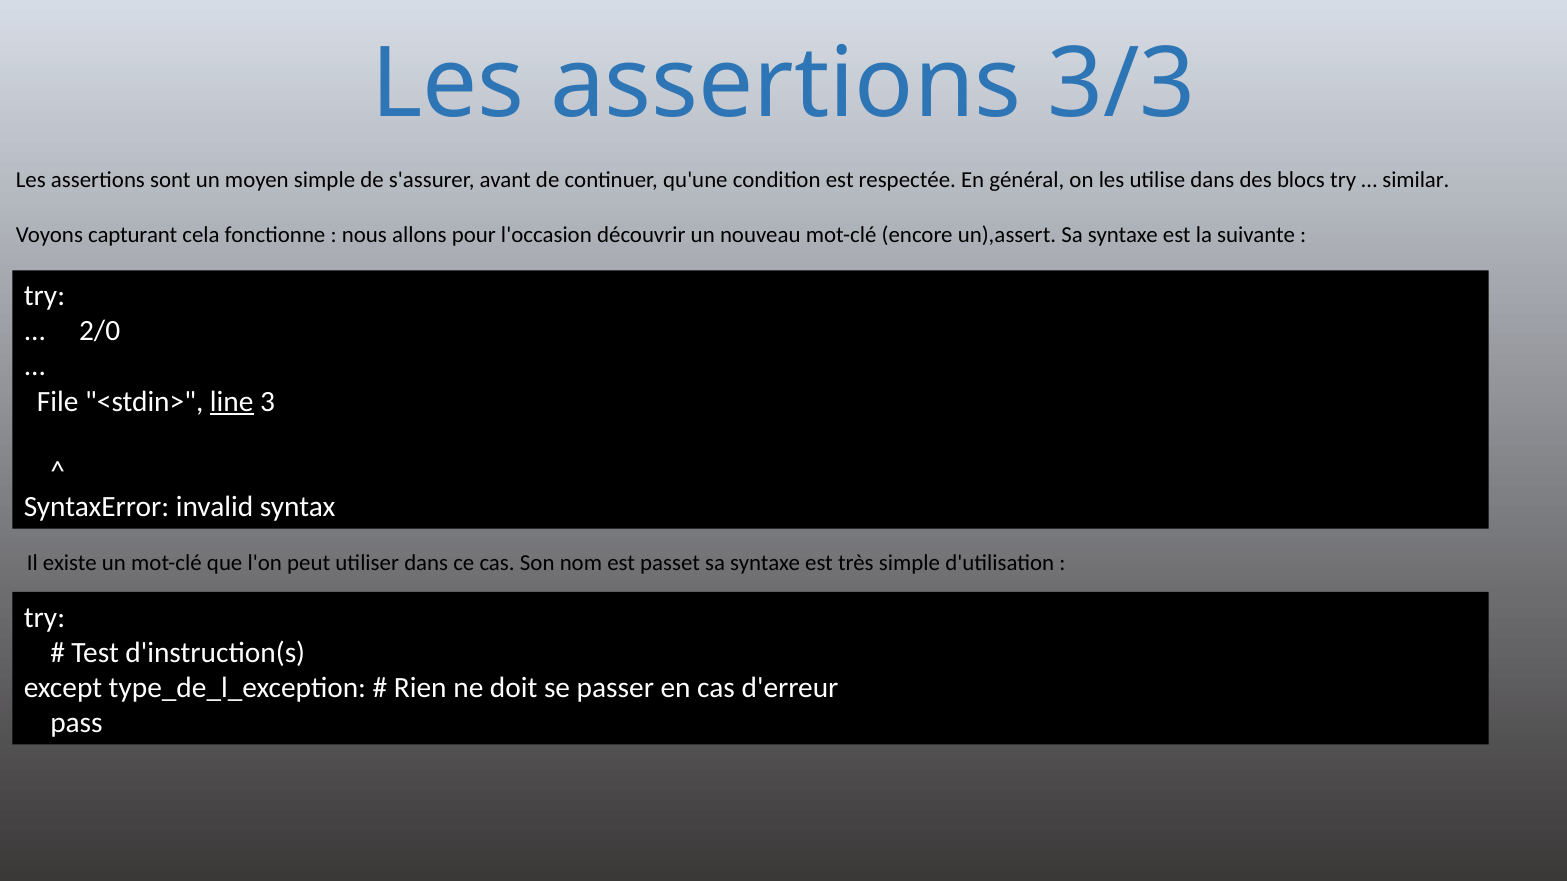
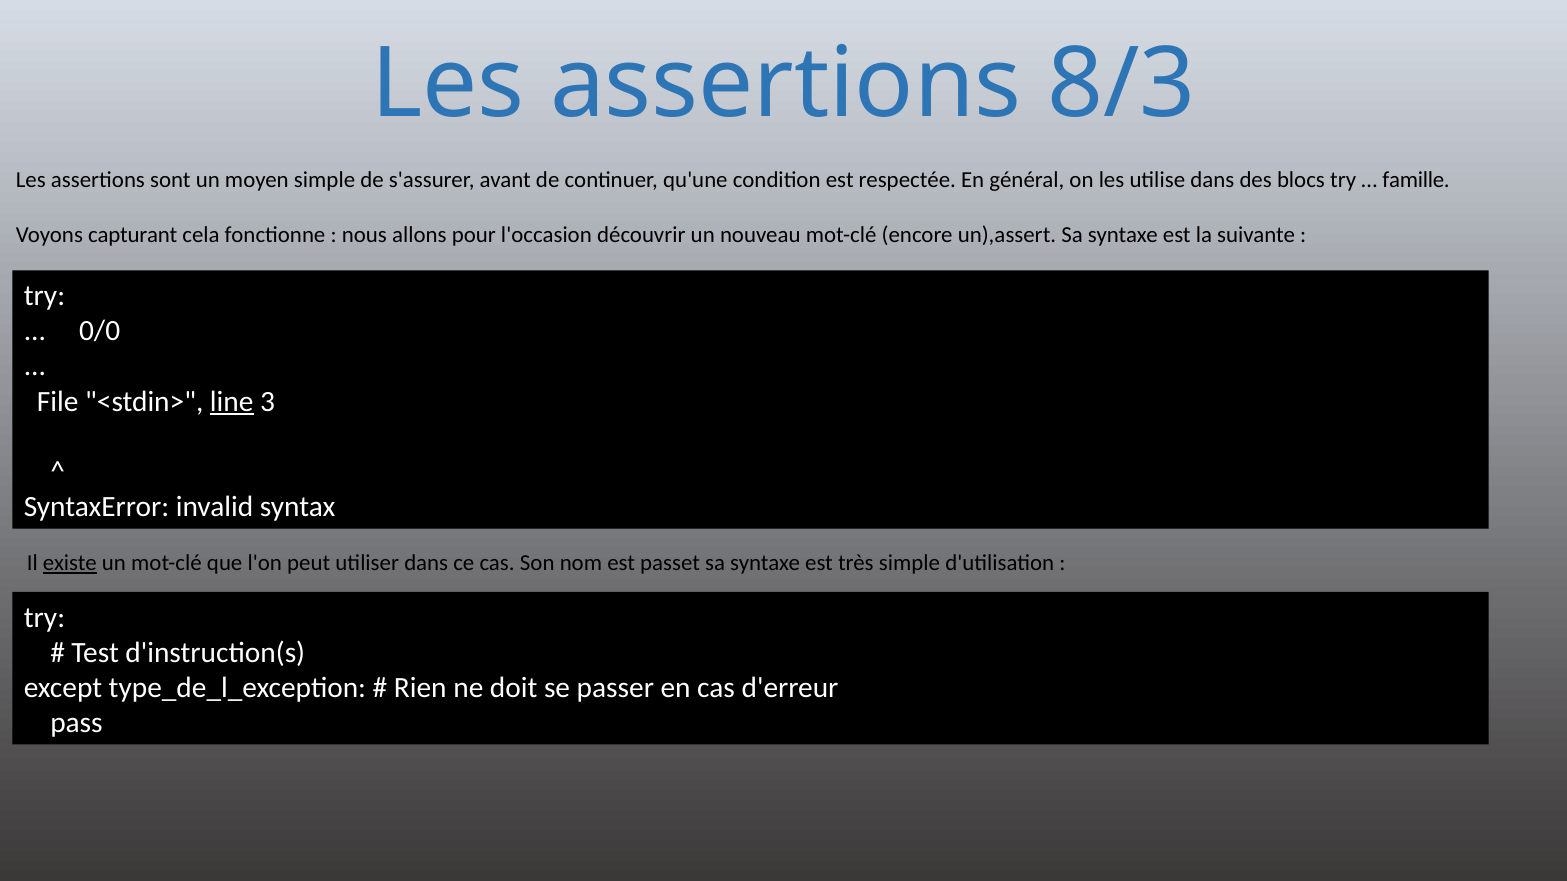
3/3: 3/3 -> 8/3
similar: similar -> famille
2/0: 2/0 -> 0/0
existe underline: none -> present
